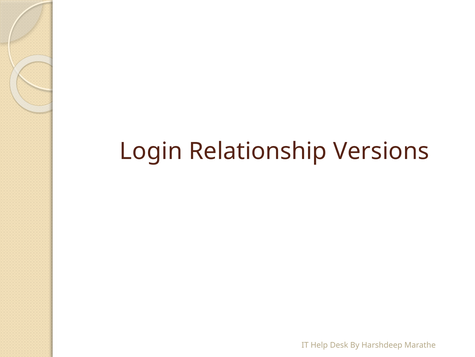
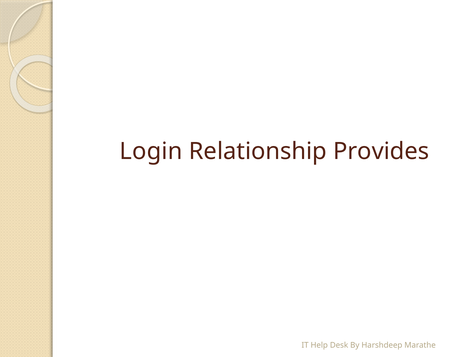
Versions: Versions -> Provides
